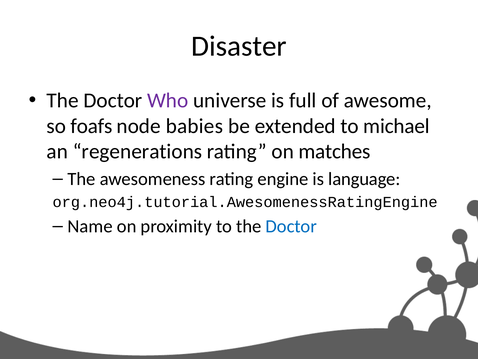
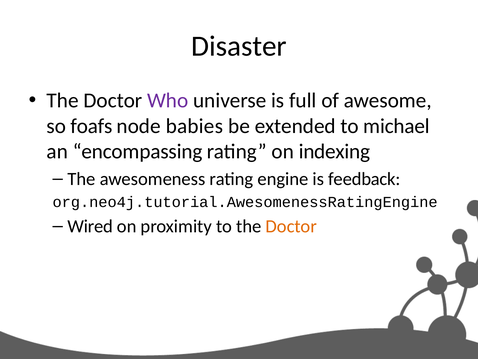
regenerations: regenerations -> encompassing
matches: matches -> indexing
language: language -> feedback
Name: Name -> Wired
Doctor at (291, 226) colour: blue -> orange
